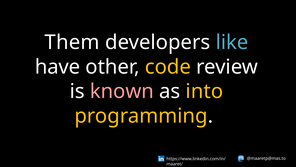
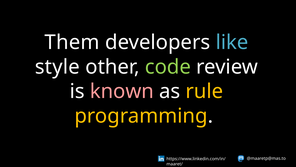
have: have -> style
code colour: yellow -> light green
into: into -> rule
